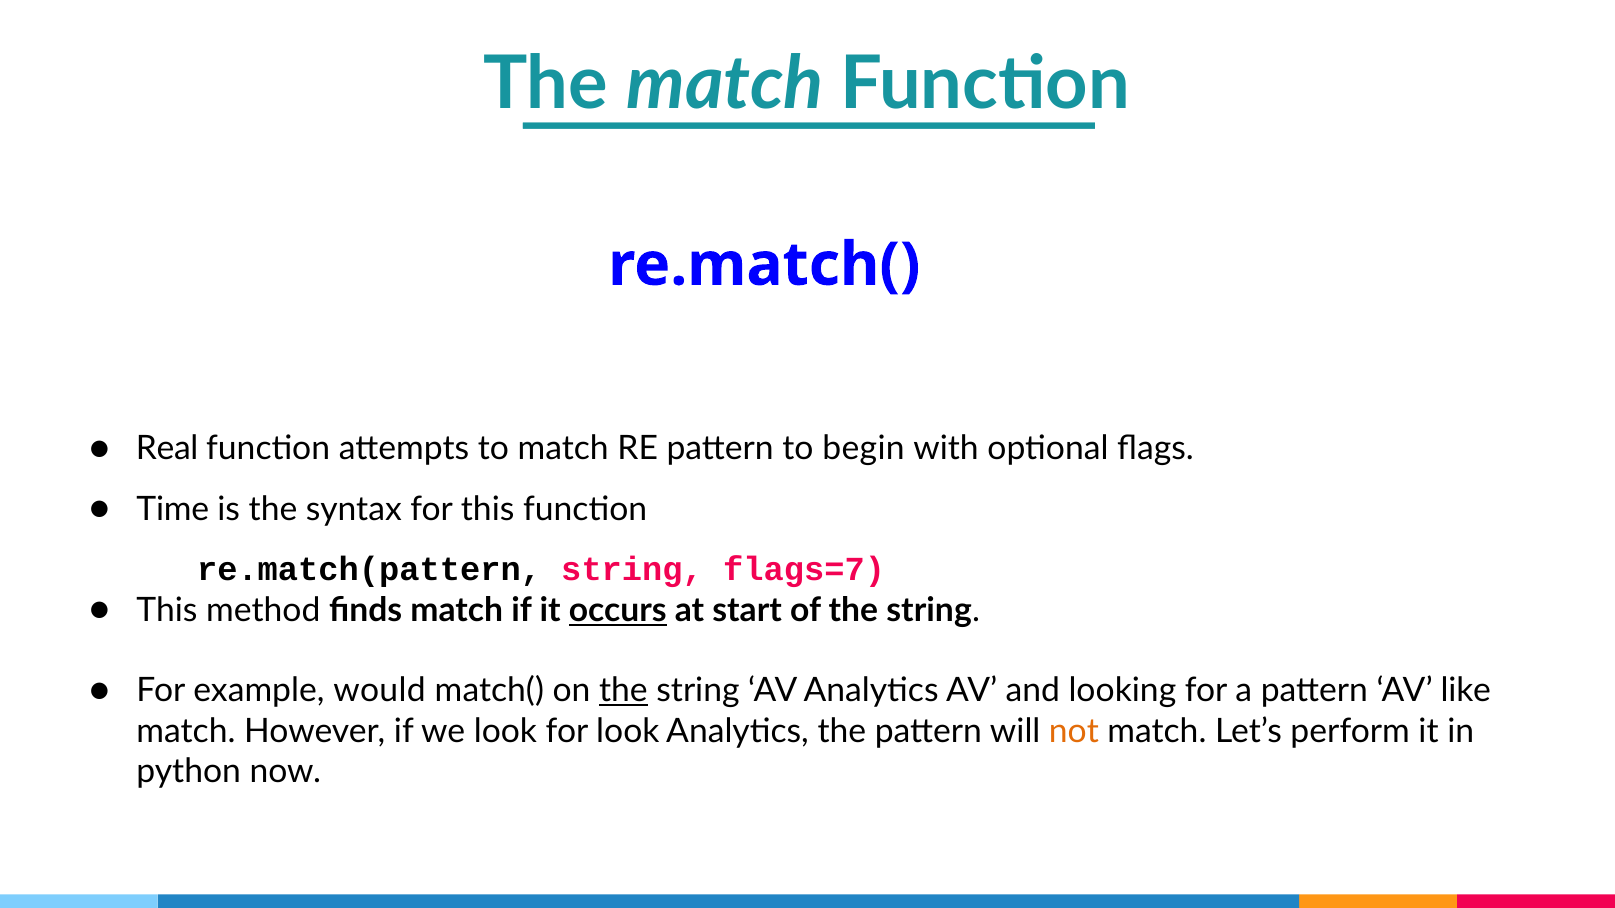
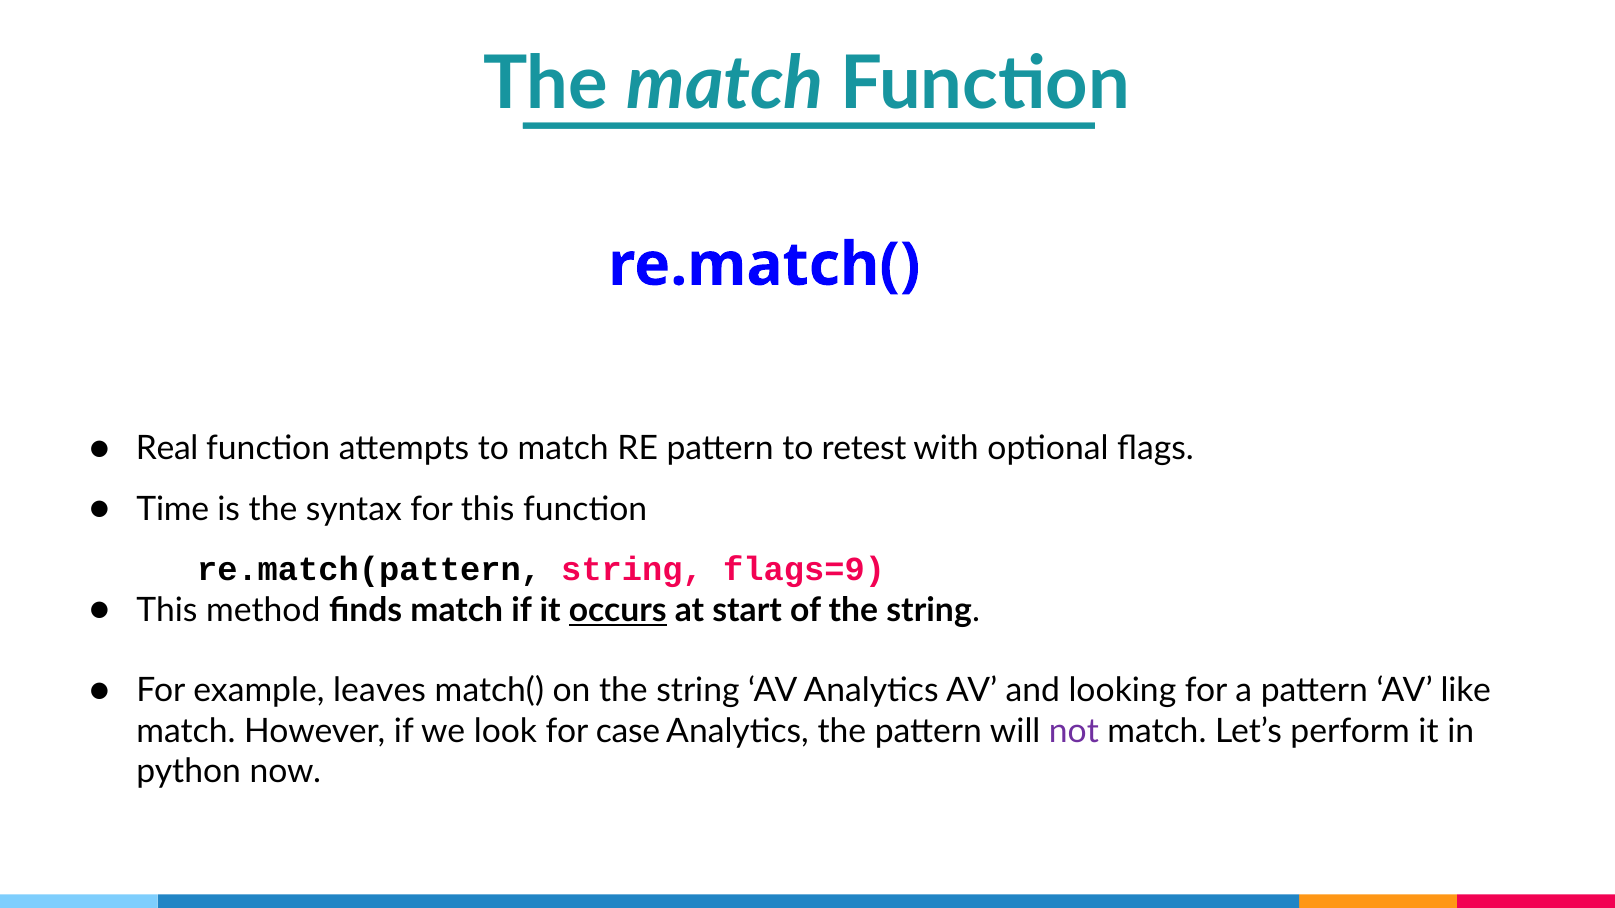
begin: begin -> retest
flags=7: flags=7 -> flags=9
would: would -> leaves
the at (623, 691) underline: present -> none
for look: look -> case
not colour: orange -> purple
